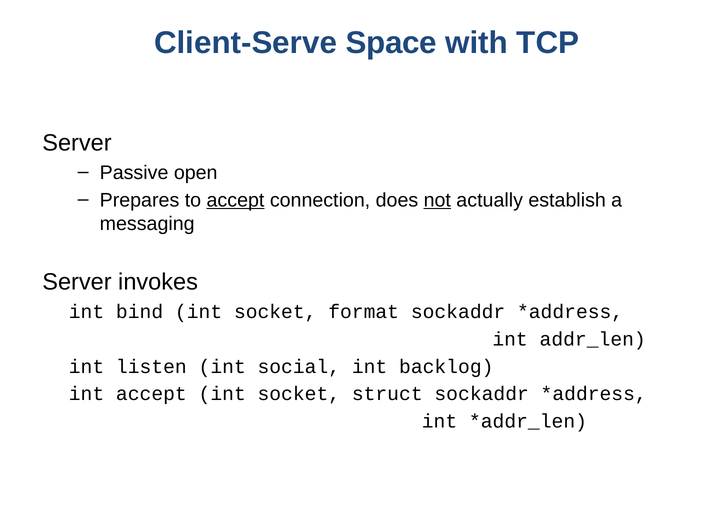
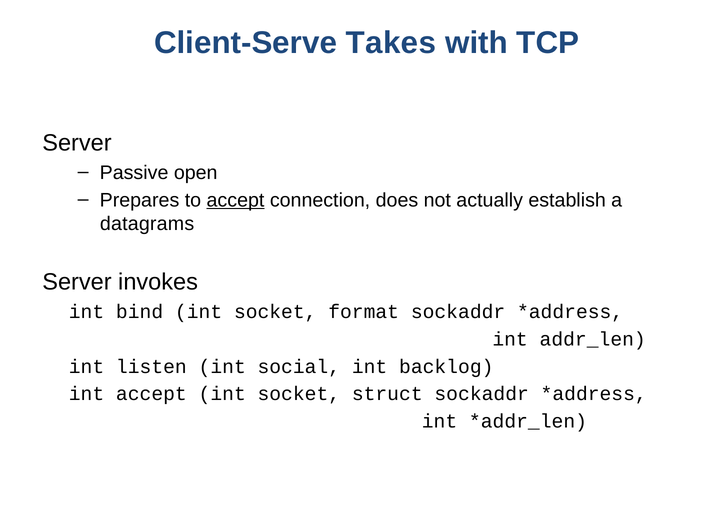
Space: Space -> Takes
not underline: present -> none
messaging: messaging -> datagrams
